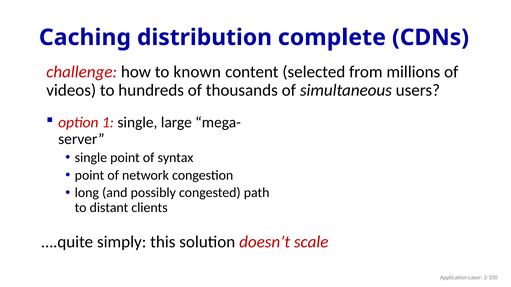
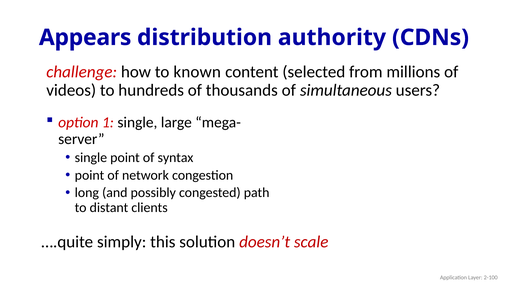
Caching: Caching -> Appears
complete: complete -> authority
